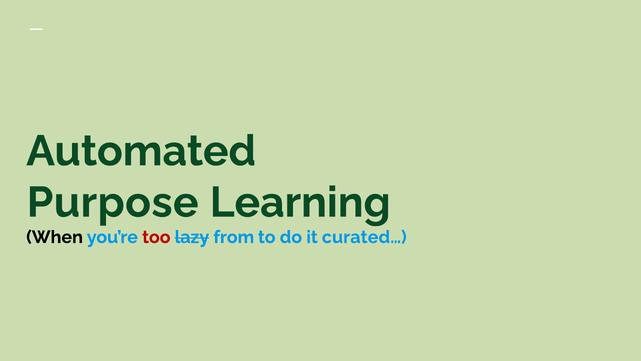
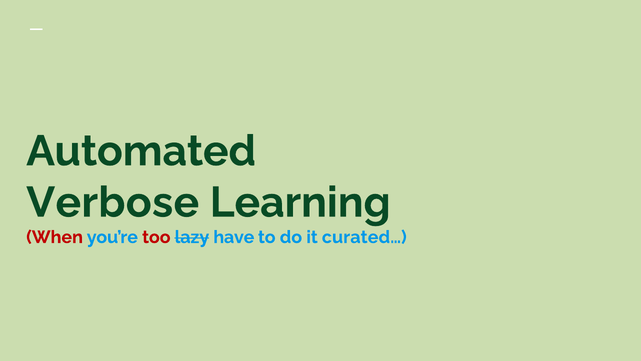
Purpose: Purpose -> Verbose
When colour: black -> red
from: from -> have
